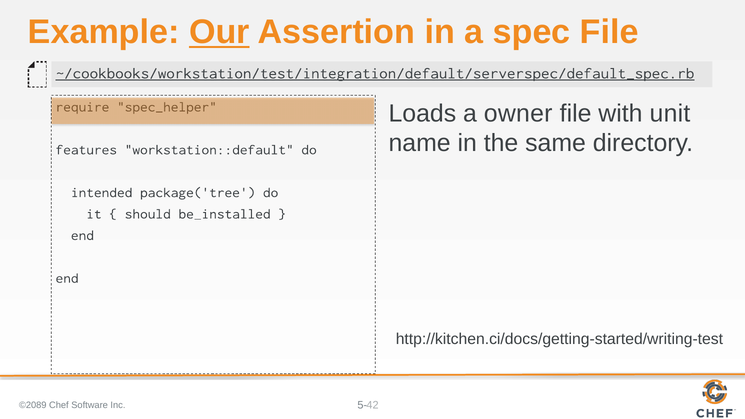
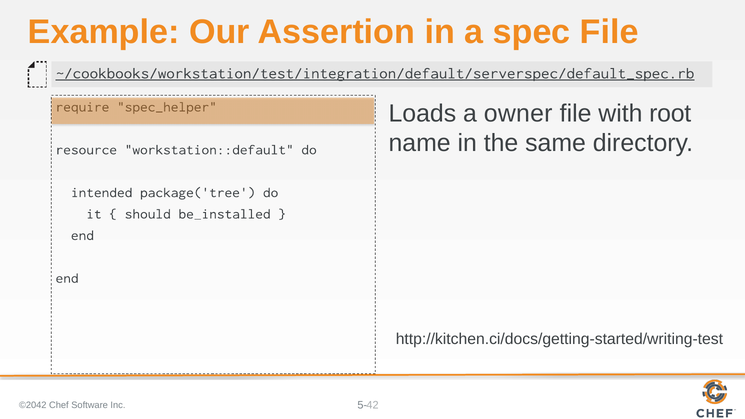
Our underline: present -> none
unit: unit -> root
features: features -> resource
©2089: ©2089 -> ©2042
